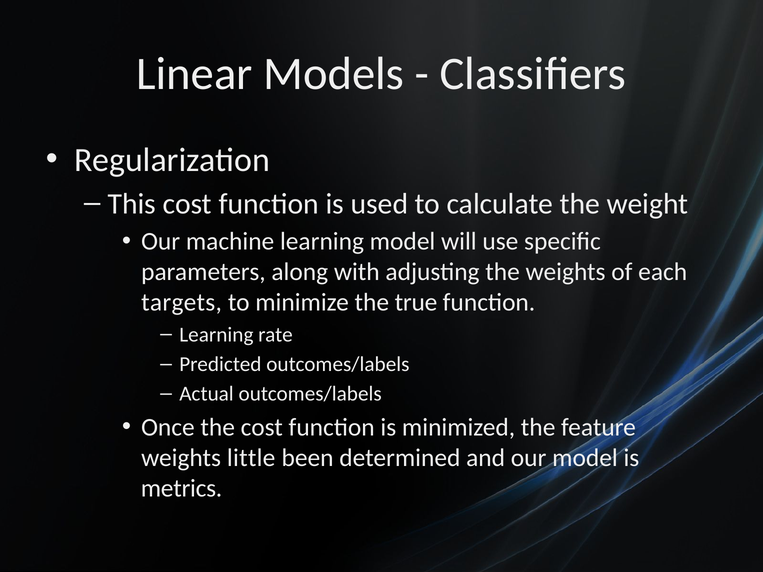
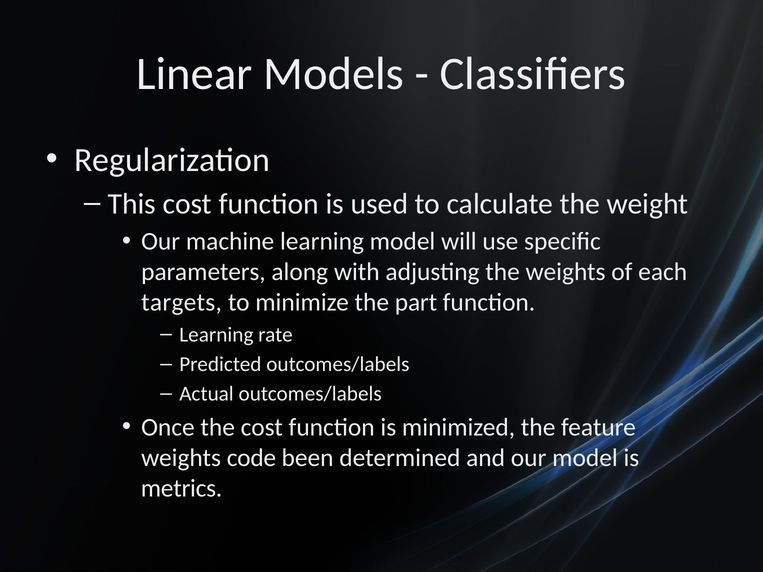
true: true -> part
little: little -> code
